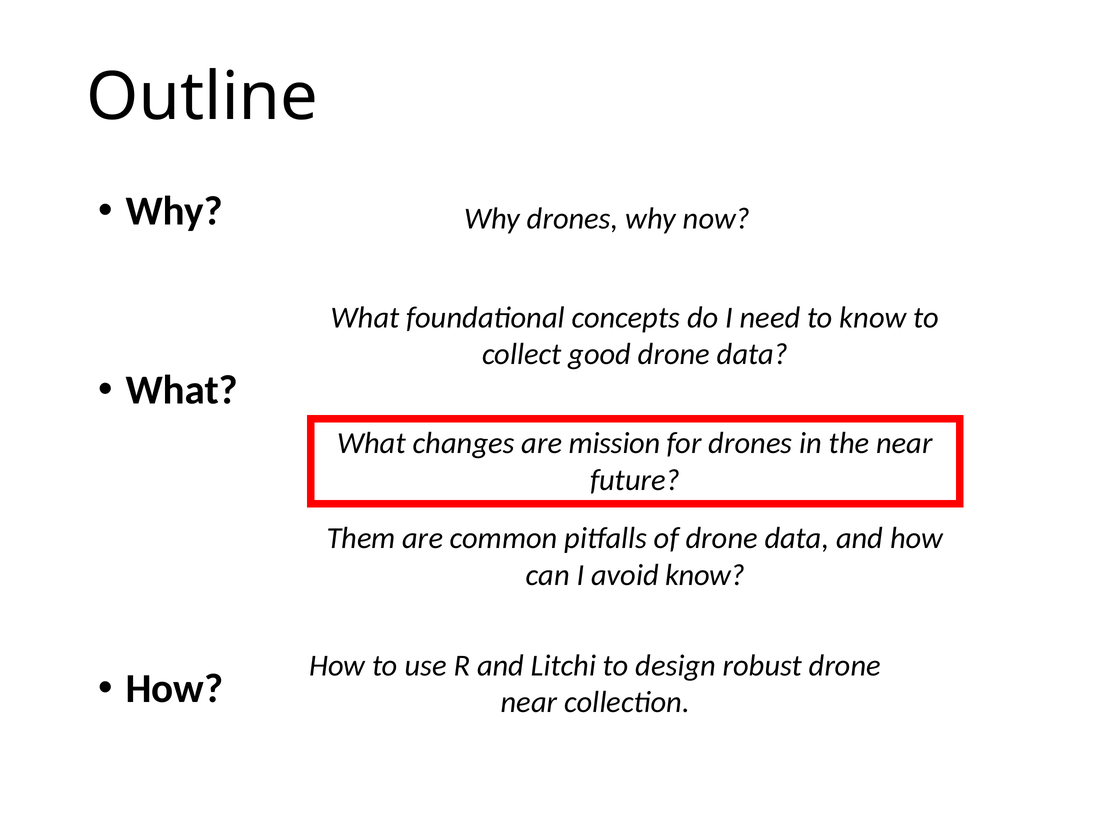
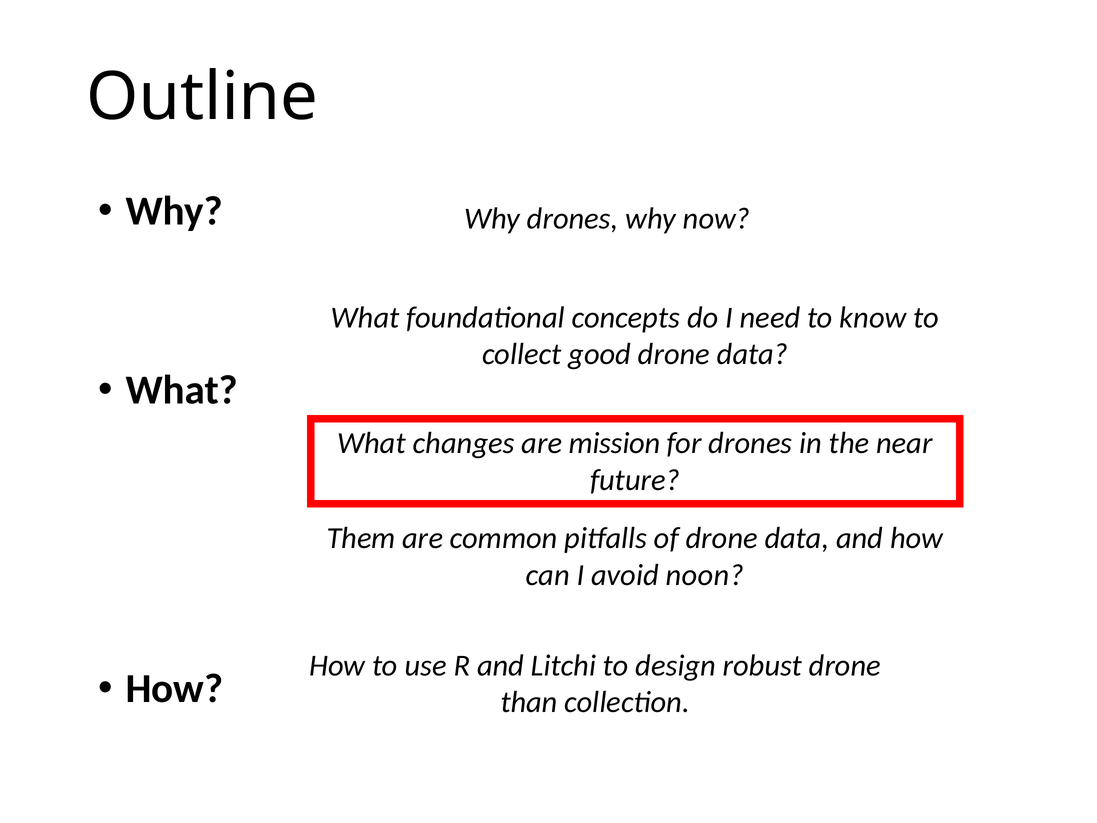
avoid know: know -> noon
near at (529, 702): near -> than
